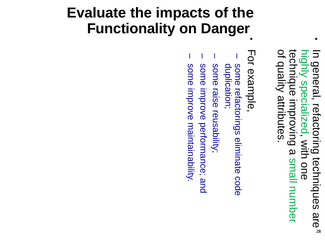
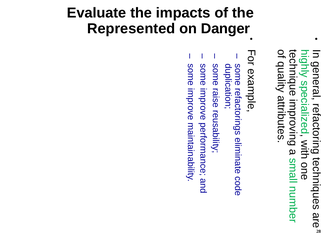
Functionality: Functionality -> Represented
